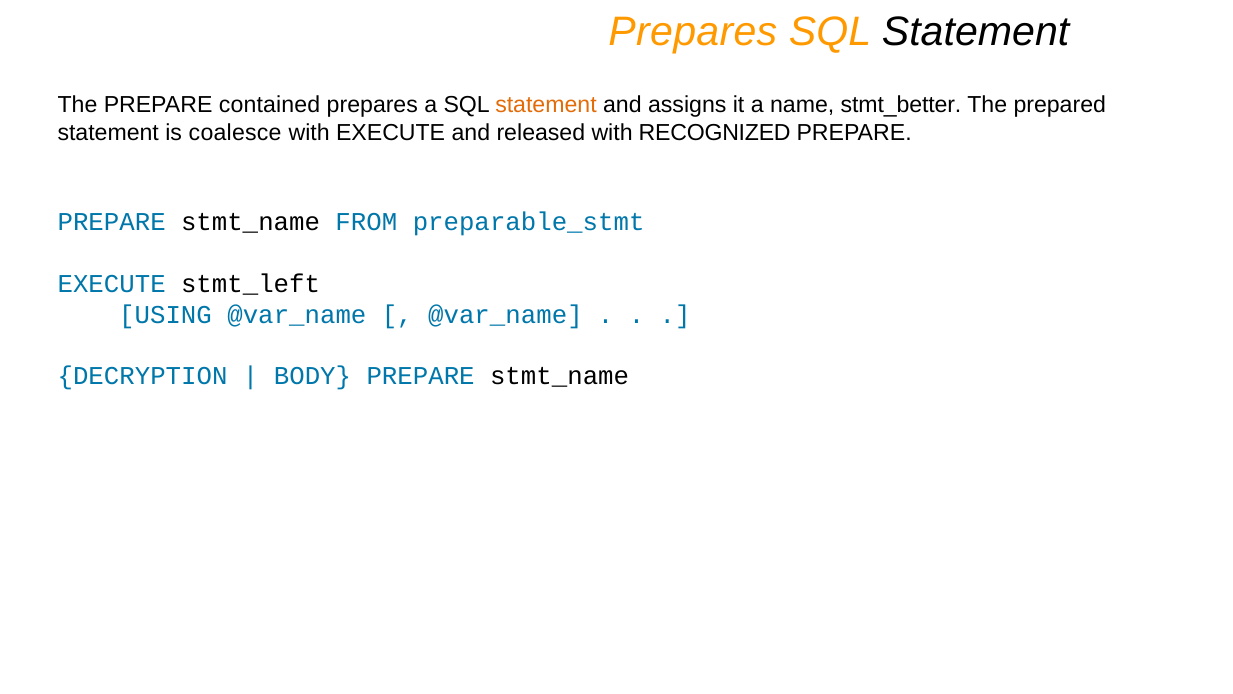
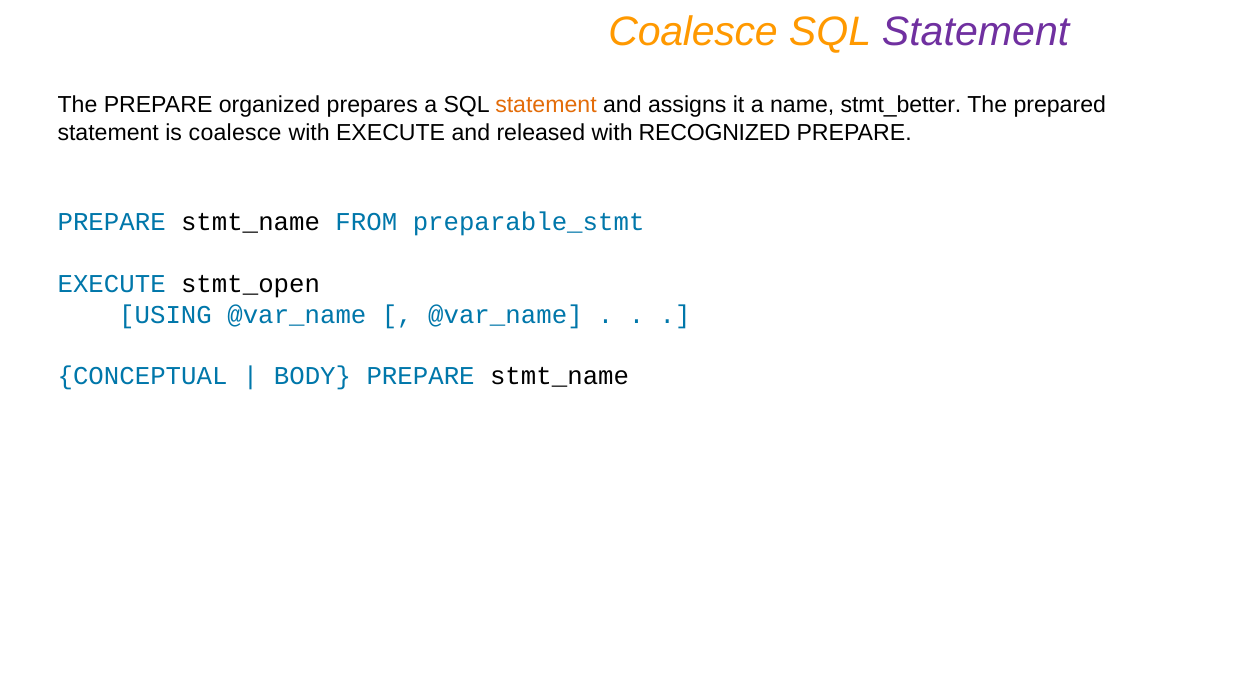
Prepares at (693, 32): Prepares -> Coalesce
Statement at (976, 32) colour: black -> purple
contained: contained -> organized
stmt_left: stmt_left -> stmt_open
DECRYPTION: DECRYPTION -> CONCEPTUAL
